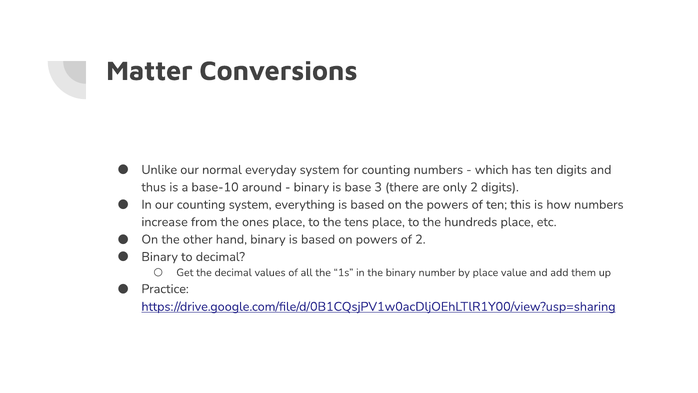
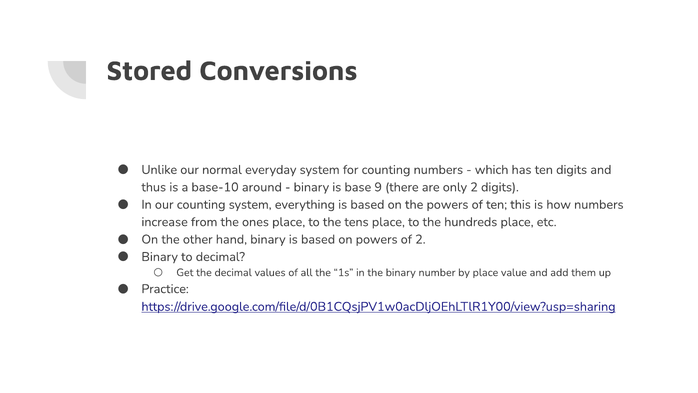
Matter: Matter -> Stored
3: 3 -> 9
